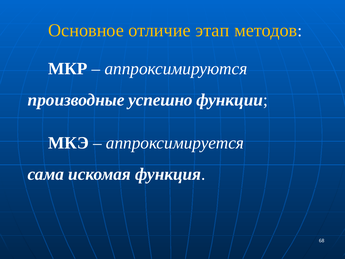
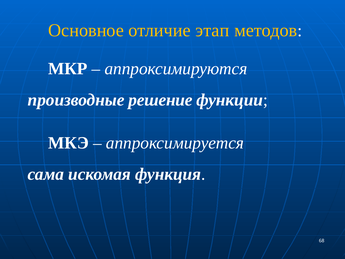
успешно: успешно -> решение
